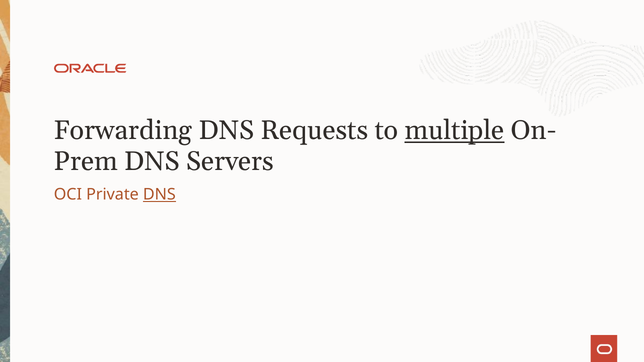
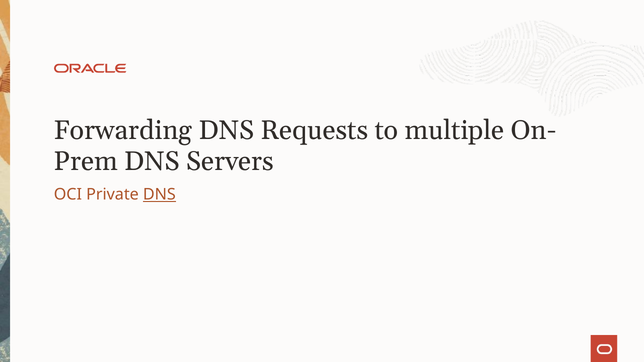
multiple underline: present -> none
